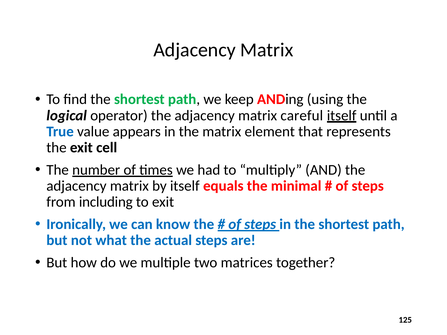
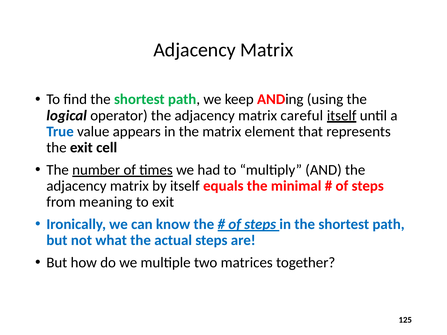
including: including -> meaning
